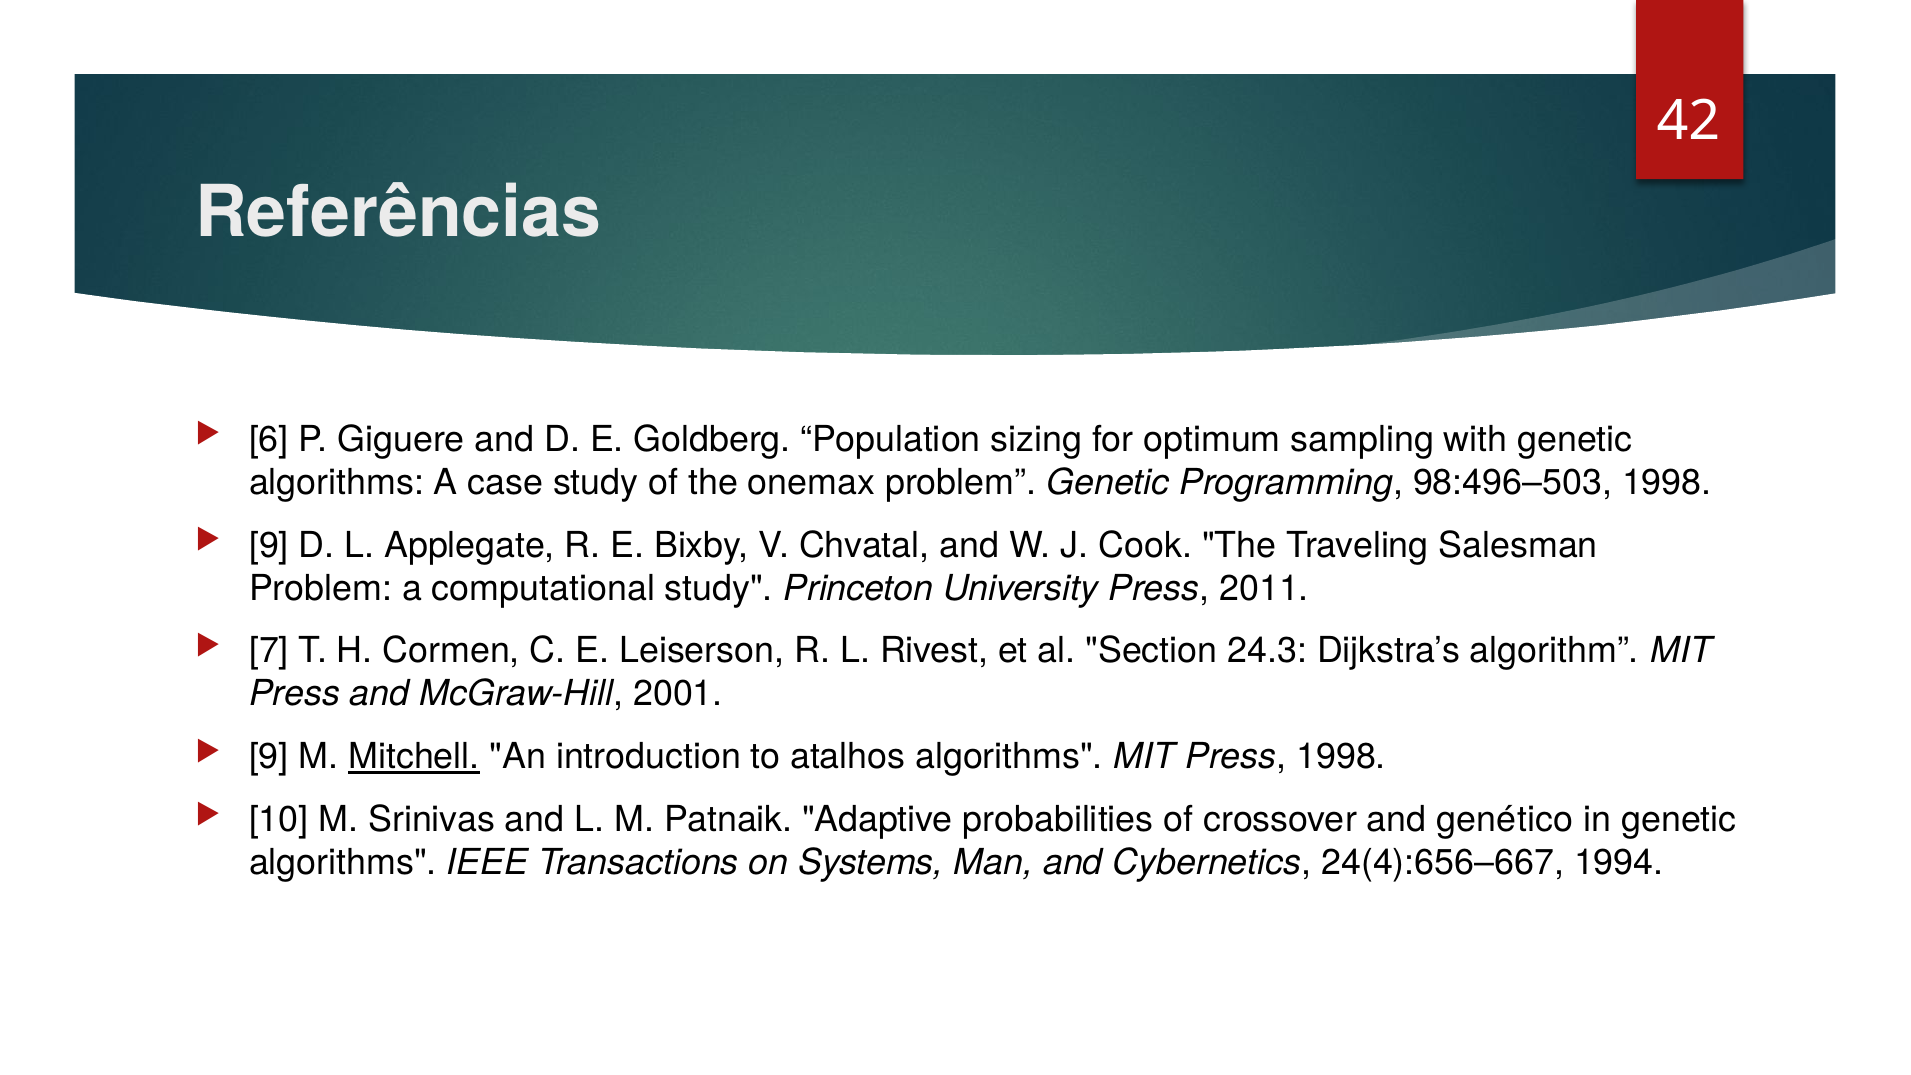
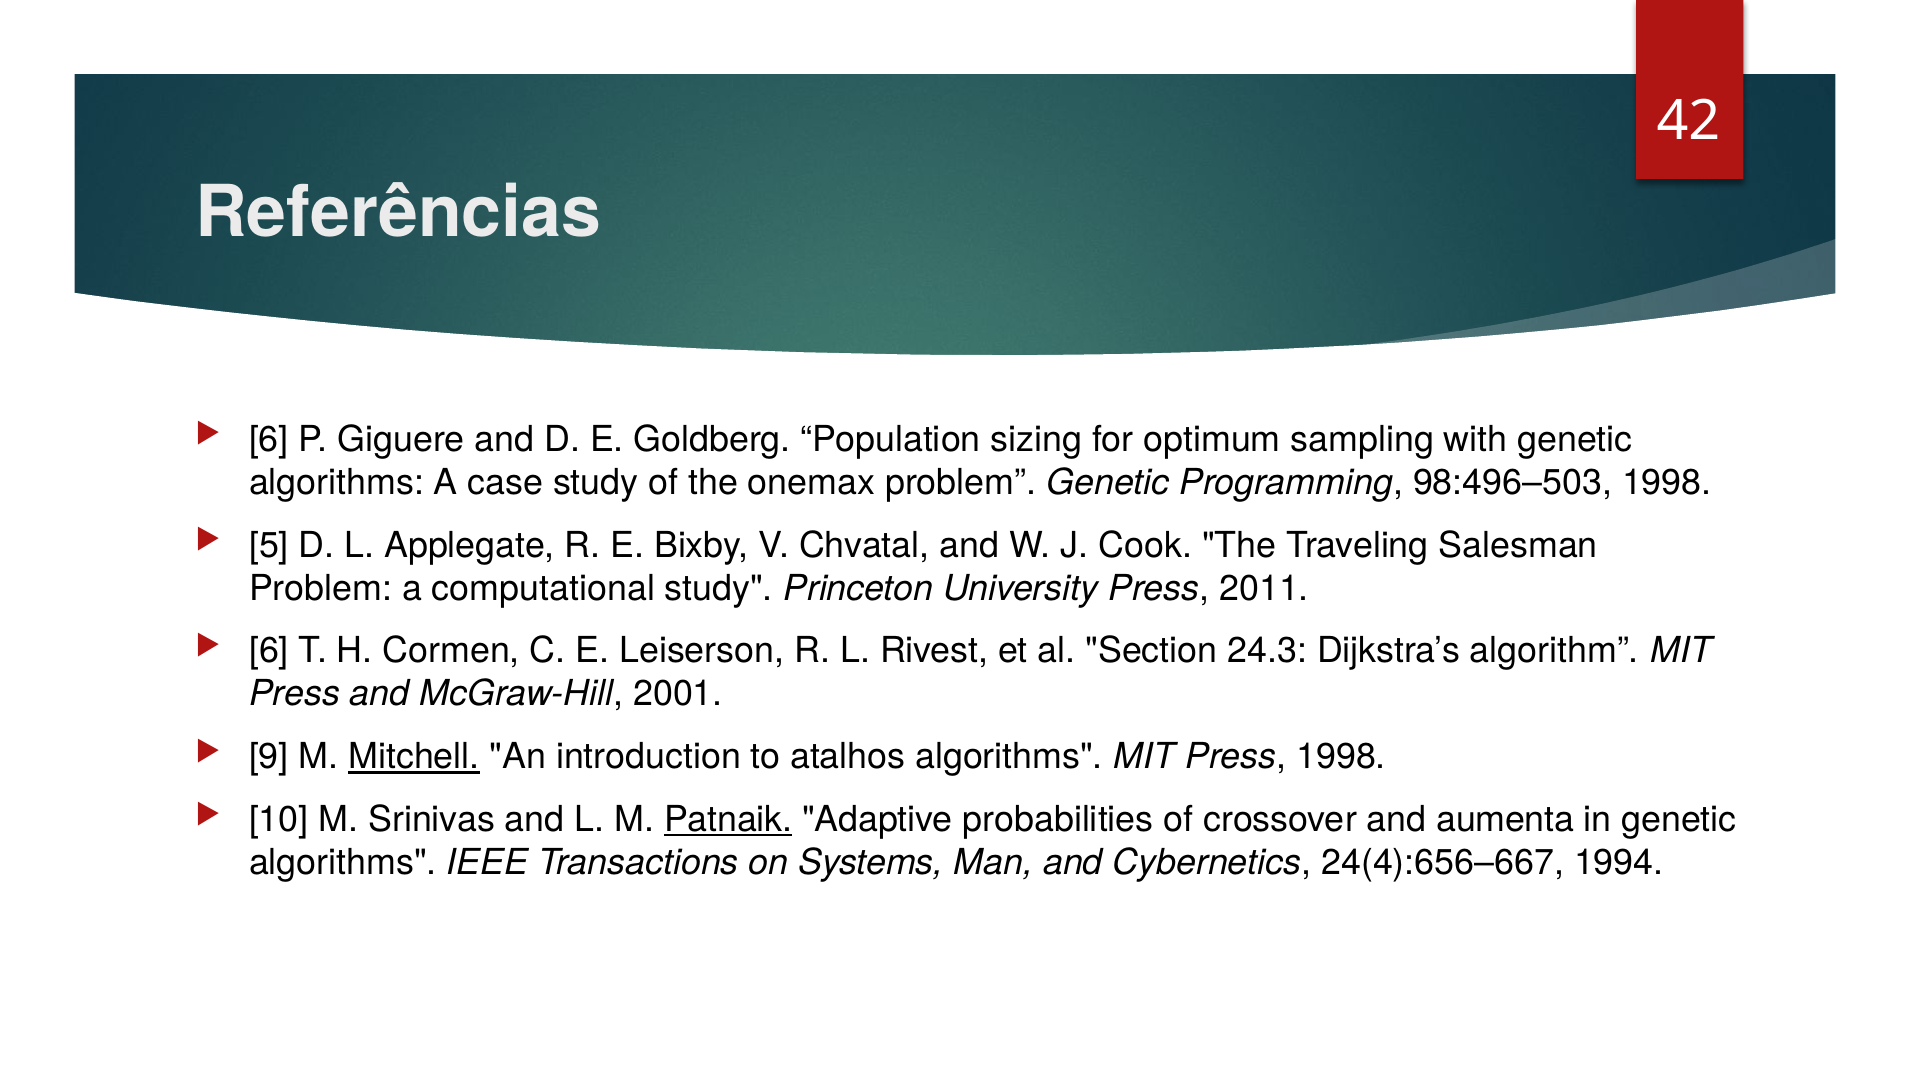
9 at (269, 545): 9 -> 5
7 at (269, 651): 7 -> 6
Patnaik underline: none -> present
genético: genético -> aumenta
